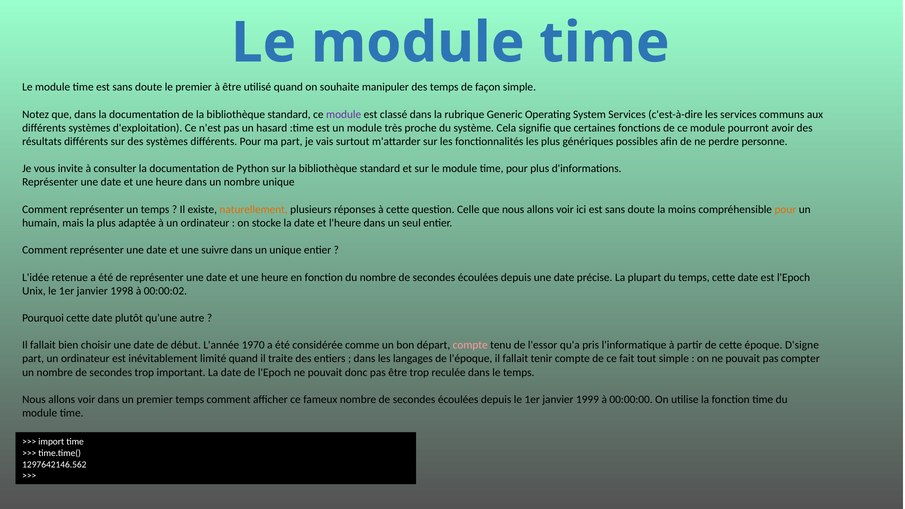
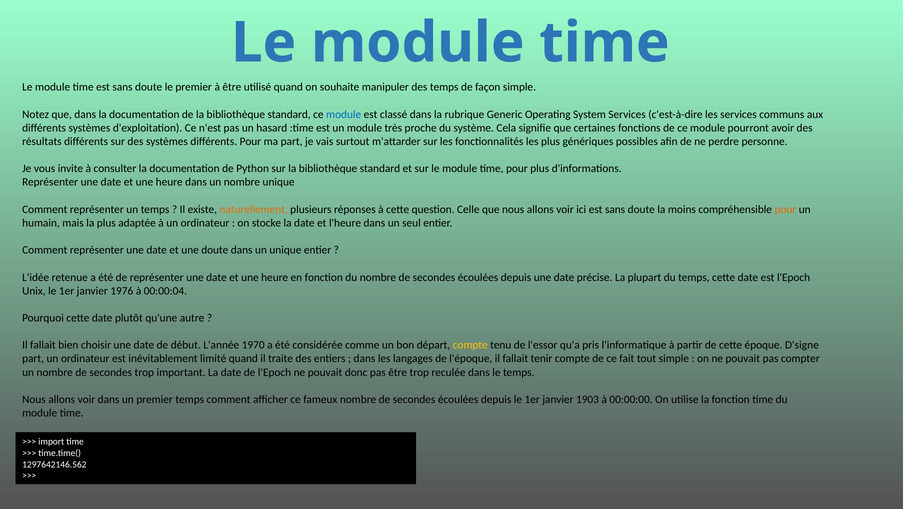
module at (344, 114) colour: purple -> blue
une suivre: suivre -> doute
1998: 1998 -> 1976
00:00:02: 00:00:02 -> 00:00:04
compte at (470, 345) colour: pink -> yellow
1999: 1999 -> 1903
